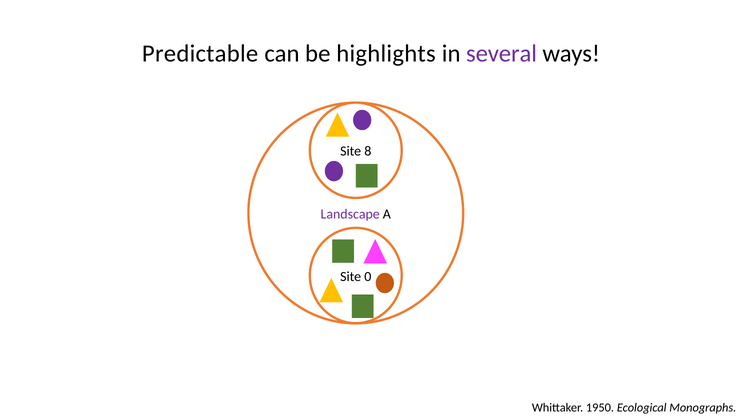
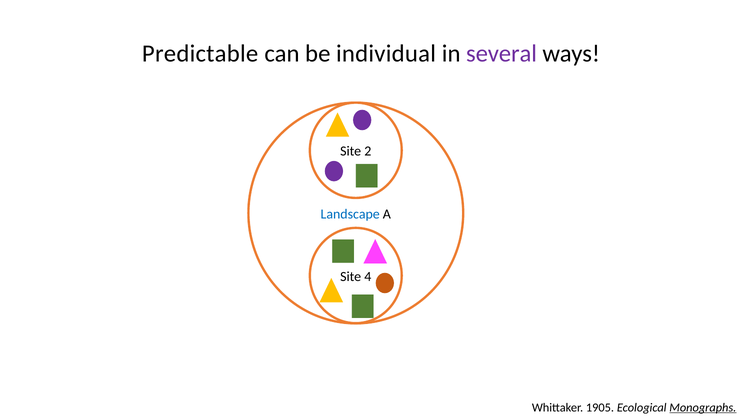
highlights: highlights -> individual
8: 8 -> 2
Landscape colour: purple -> blue
0: 0 -> 4
1950: 1950 -> 1905
Monographs underline: none -> present
